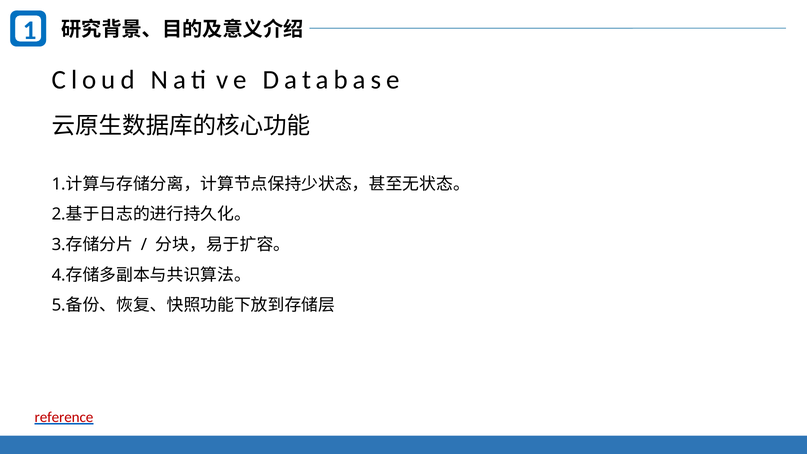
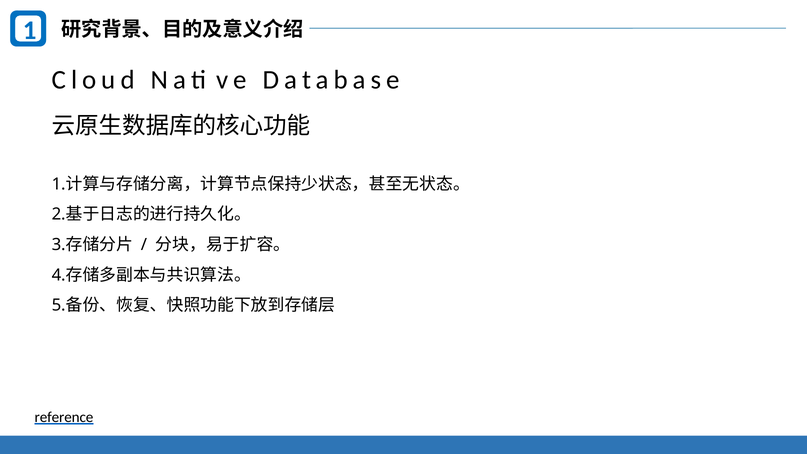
reference colour: red -> black
